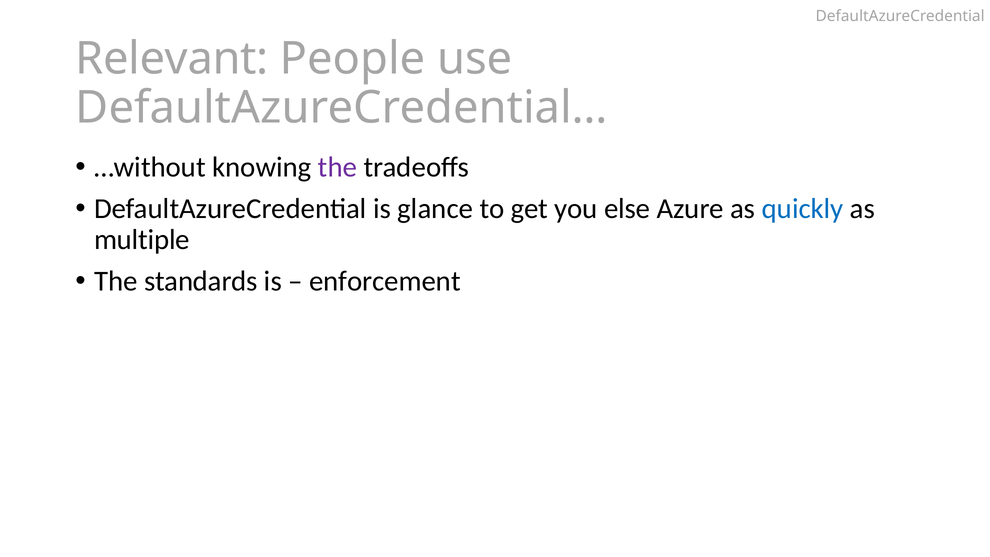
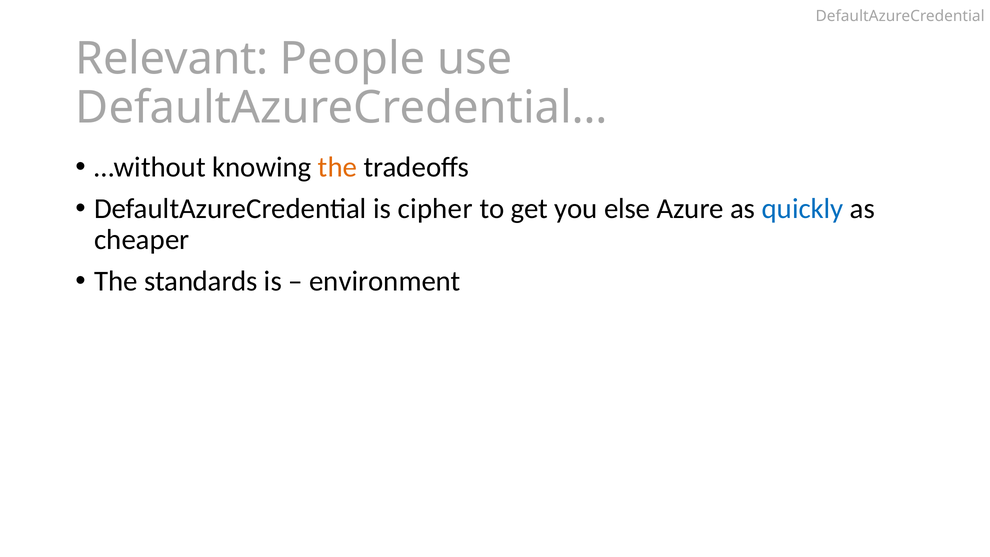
the at (338, 167) colour: purple -> orange
glance: glance -> cipher
multiple: multiple -> cheaper
enforcement: enforcement -> environment
